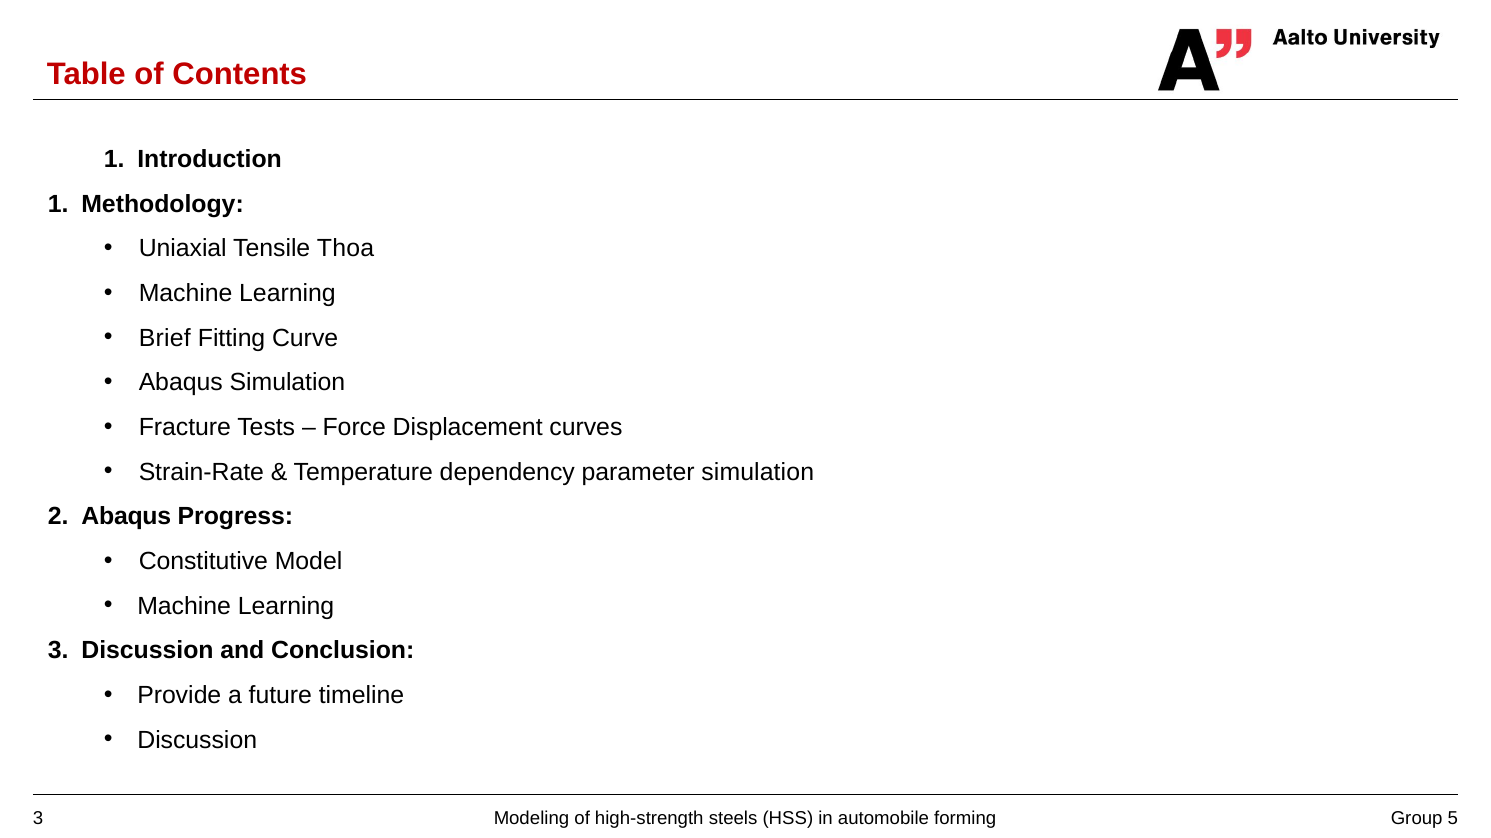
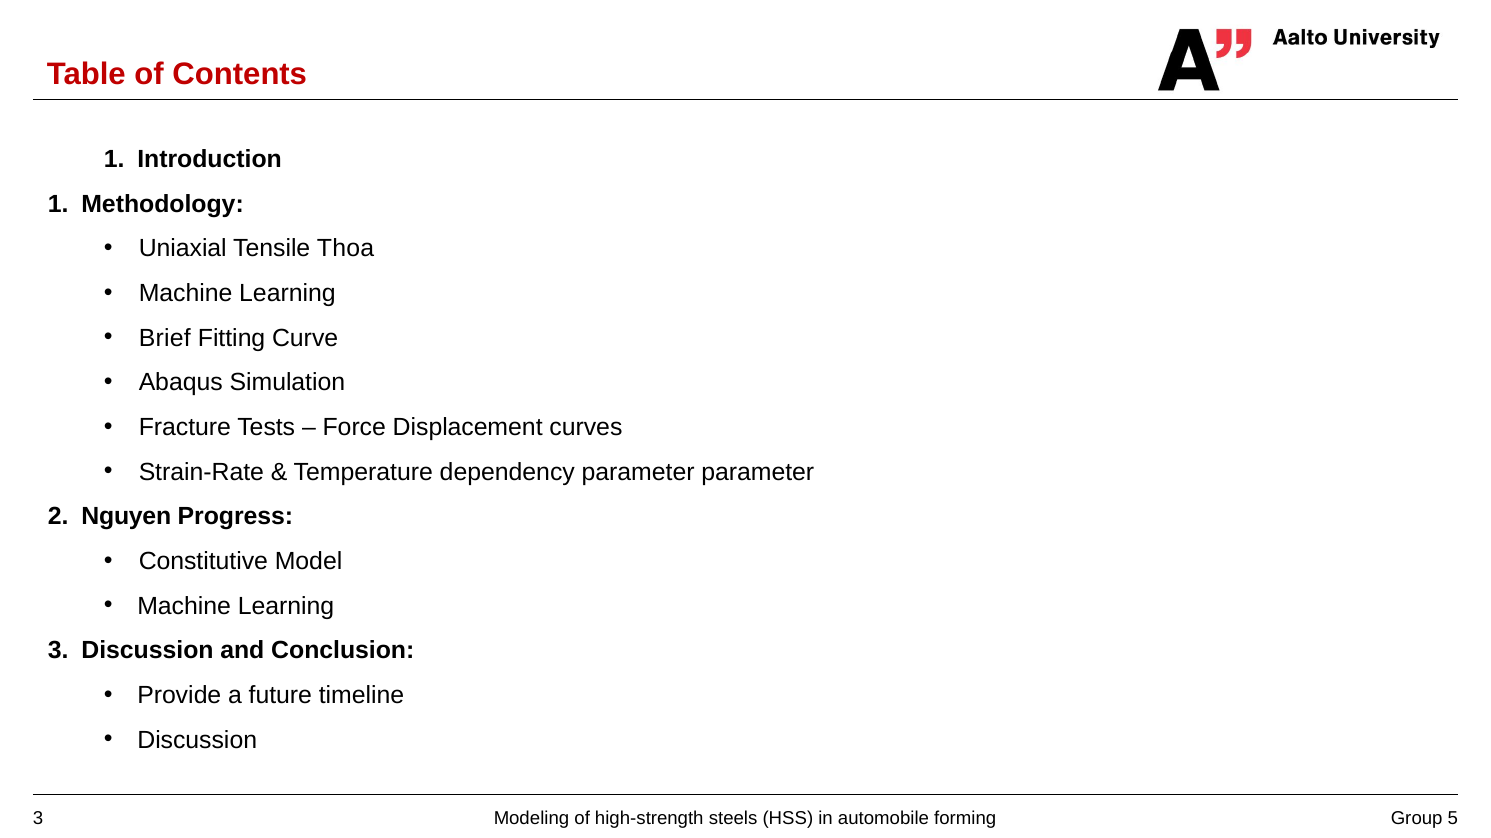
parameter simulation: simulation -> parameter
Abaqus at (126, 517): Abaqus -> Nguyen
